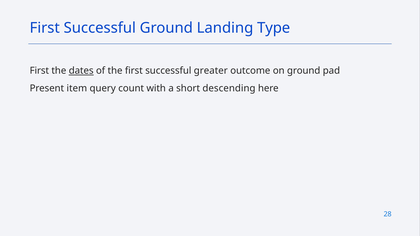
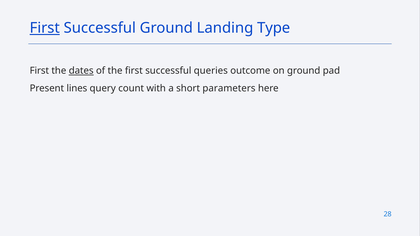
First at (45, 28) underline: none -> present
greater: greater -> queries
item: item -> lines
descending: descending -> parameters
